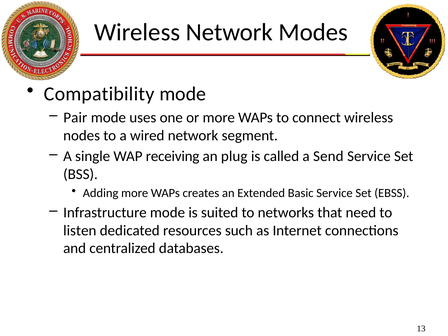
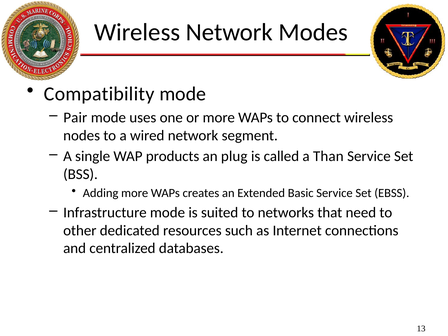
receiving: receiving -> products
Send: Send -> Than
listen: listen -> other
